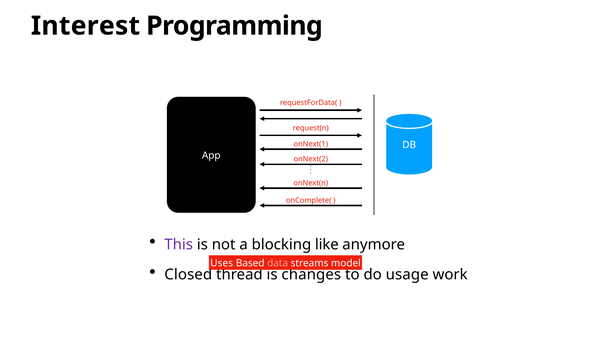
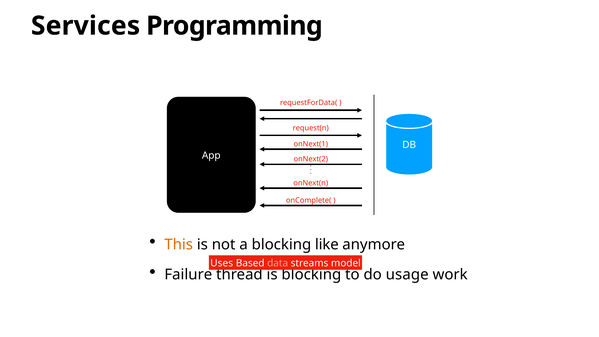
Interest: Interest -> Services
This colour: purple -> orange
Closed: Closed -> Failure
is changes: changes -> blocking
